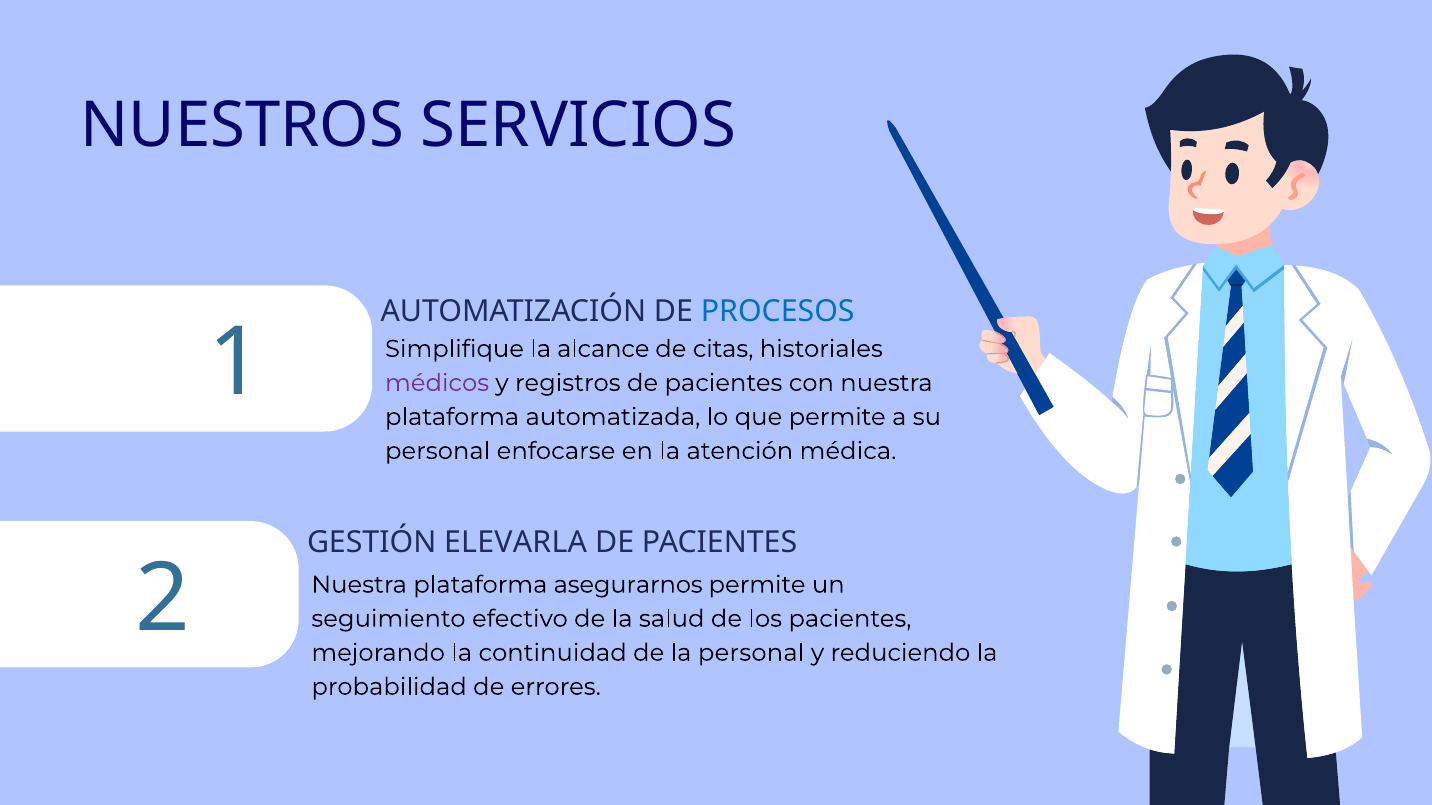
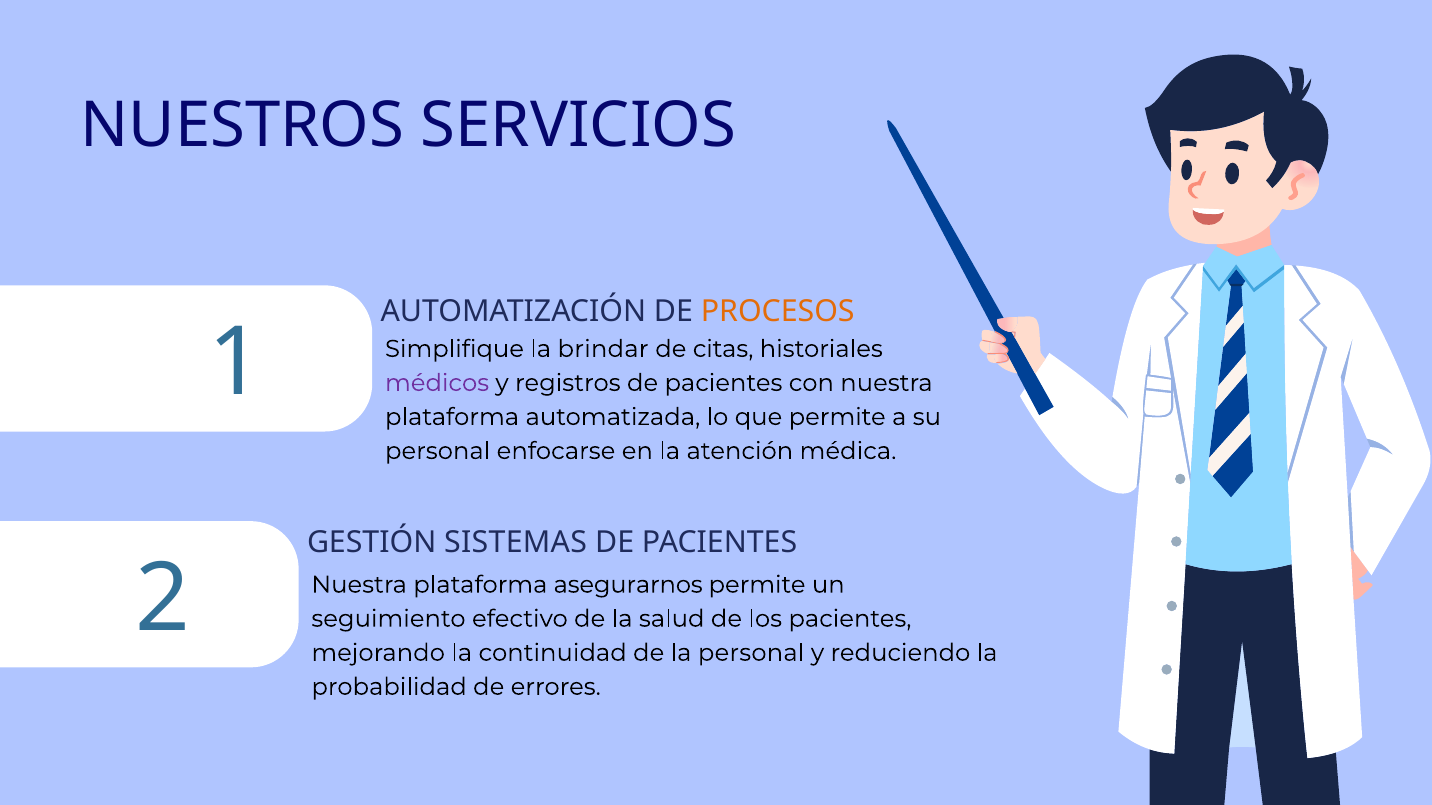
PROCESOS colour: blue -> orange
alcance: alcance -> brindar
ELEVARLA: ELEVARLA -> SISTEMAS
